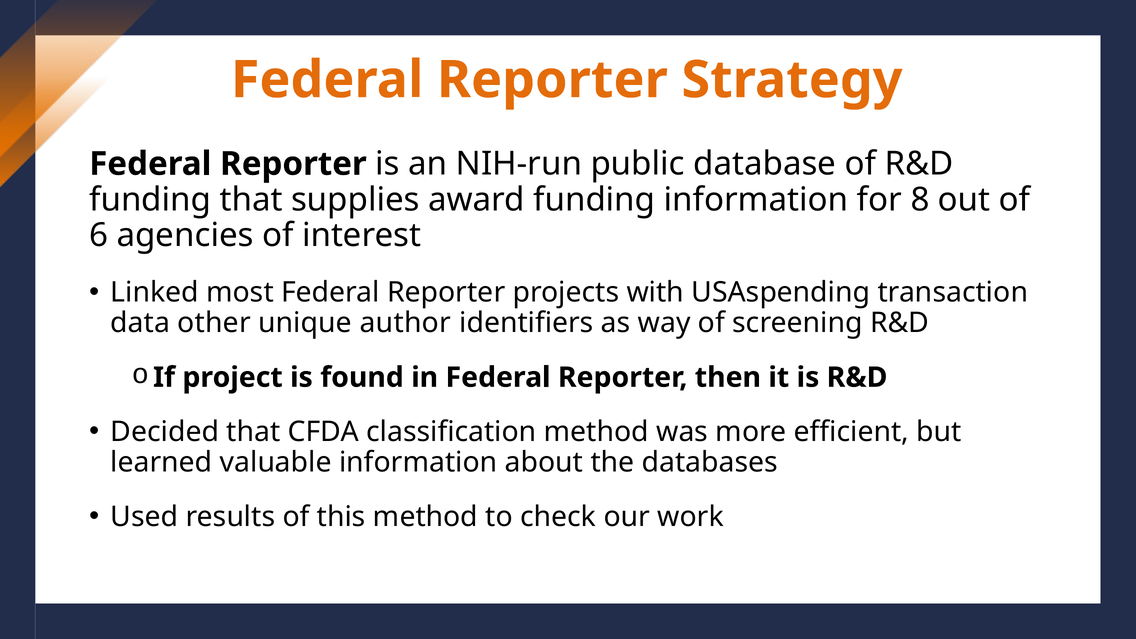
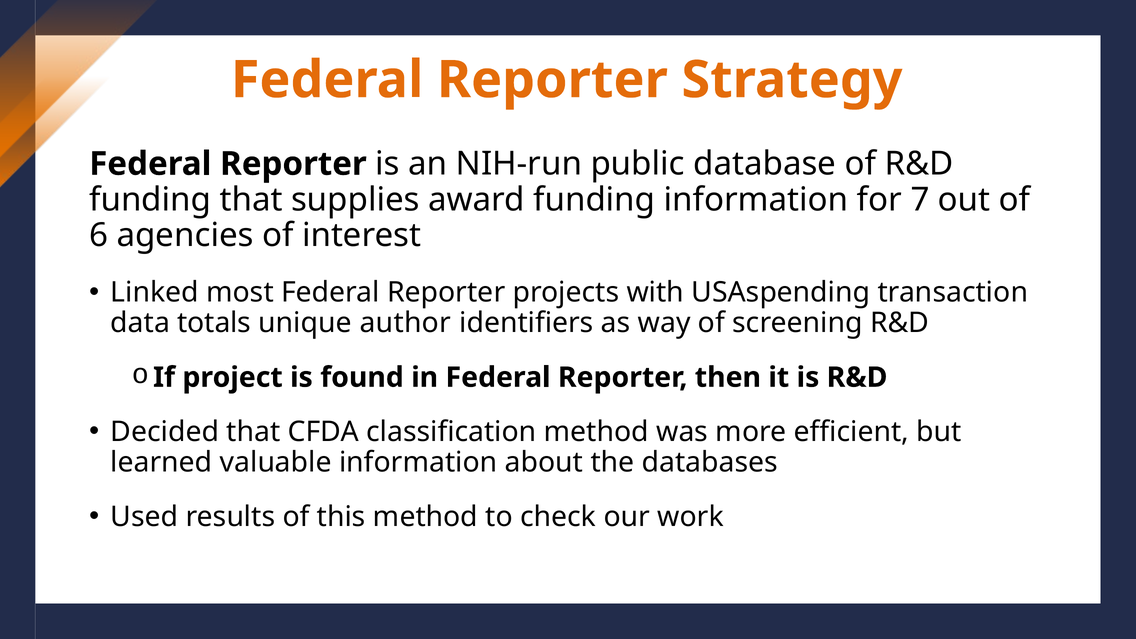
8: 8 -> 7
other: other -> totals
